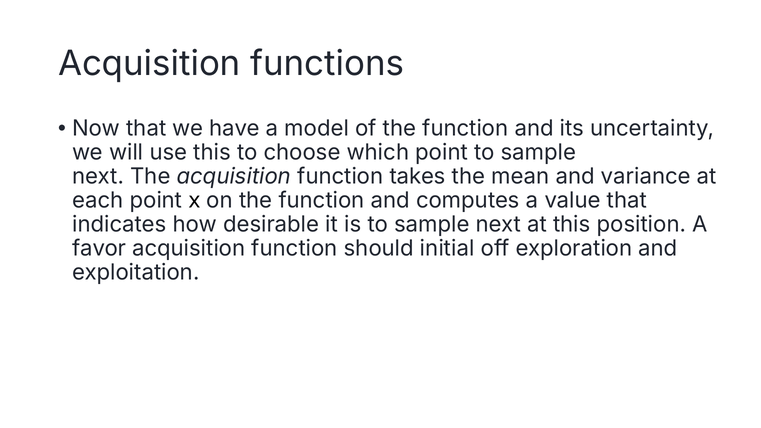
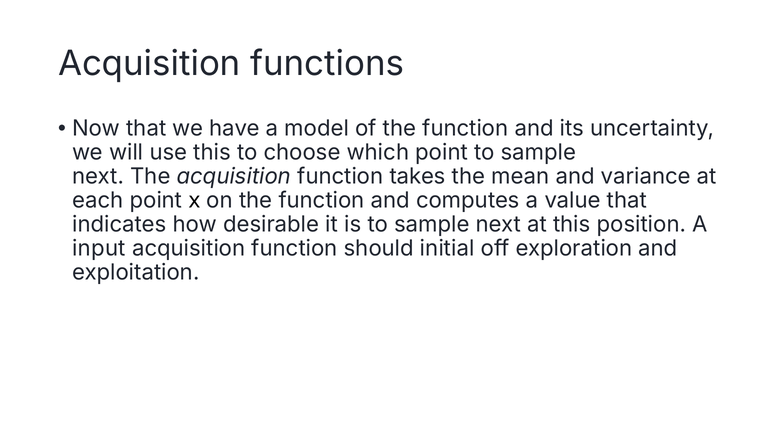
favor: favor -> input
